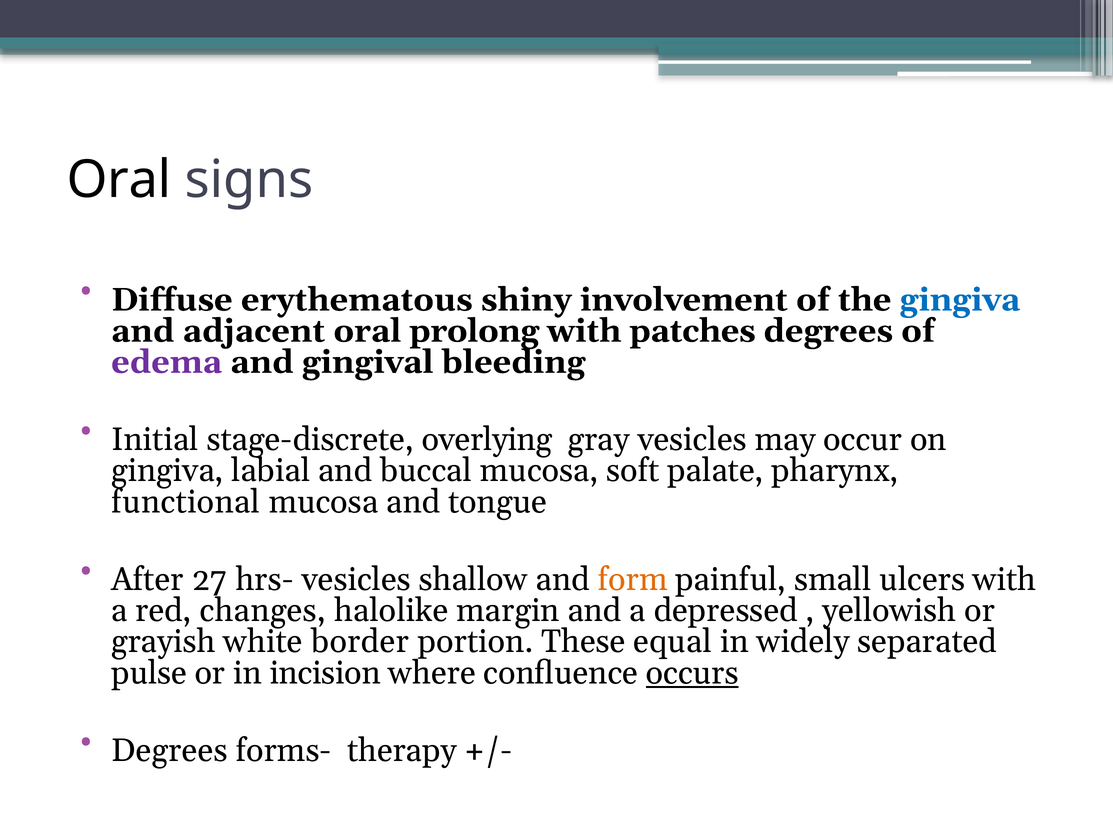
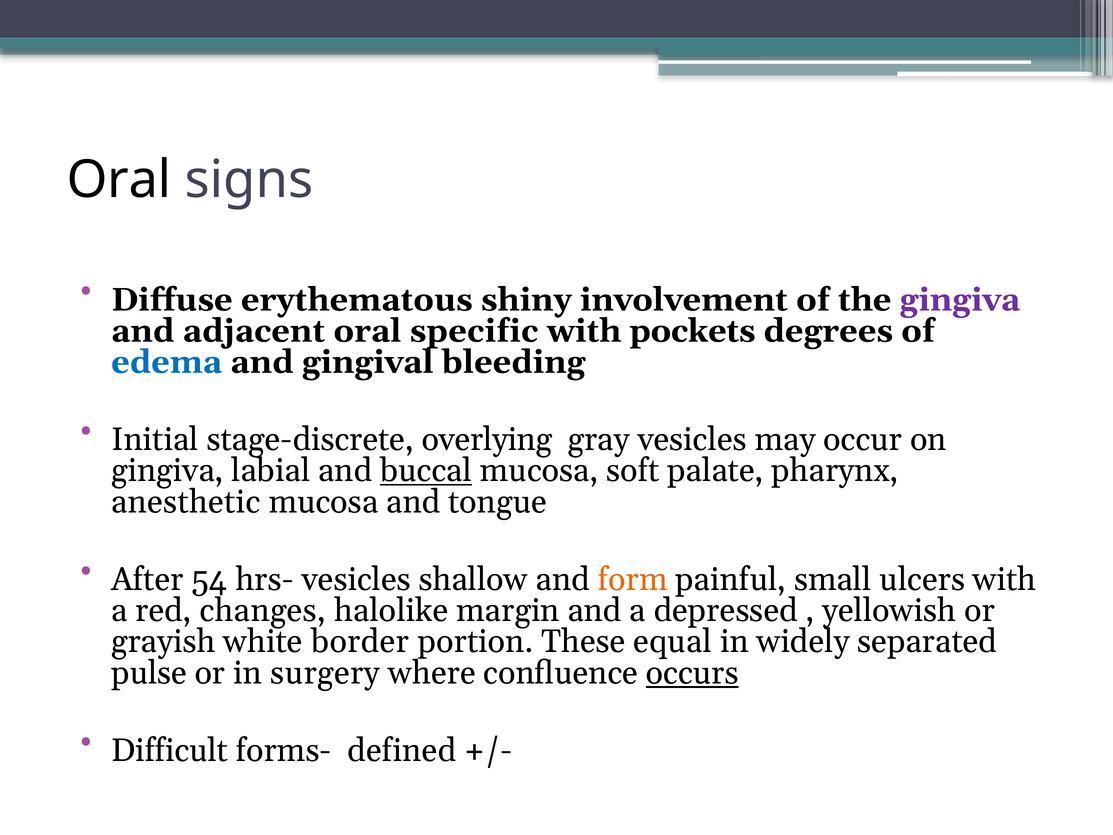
gingiva at (960, 300) colour: blue -> purple
prolong: prolong -> specific
patches: patches -> pockets
edema colour: purple -> blue
buccal underline: none -> present
functional: functional -> anesthetic
27: 27 -> 54
incision: incision -> surgery
Degrees at (169, 750): Degrees -> Difficult
therapy: therapy -> defined
